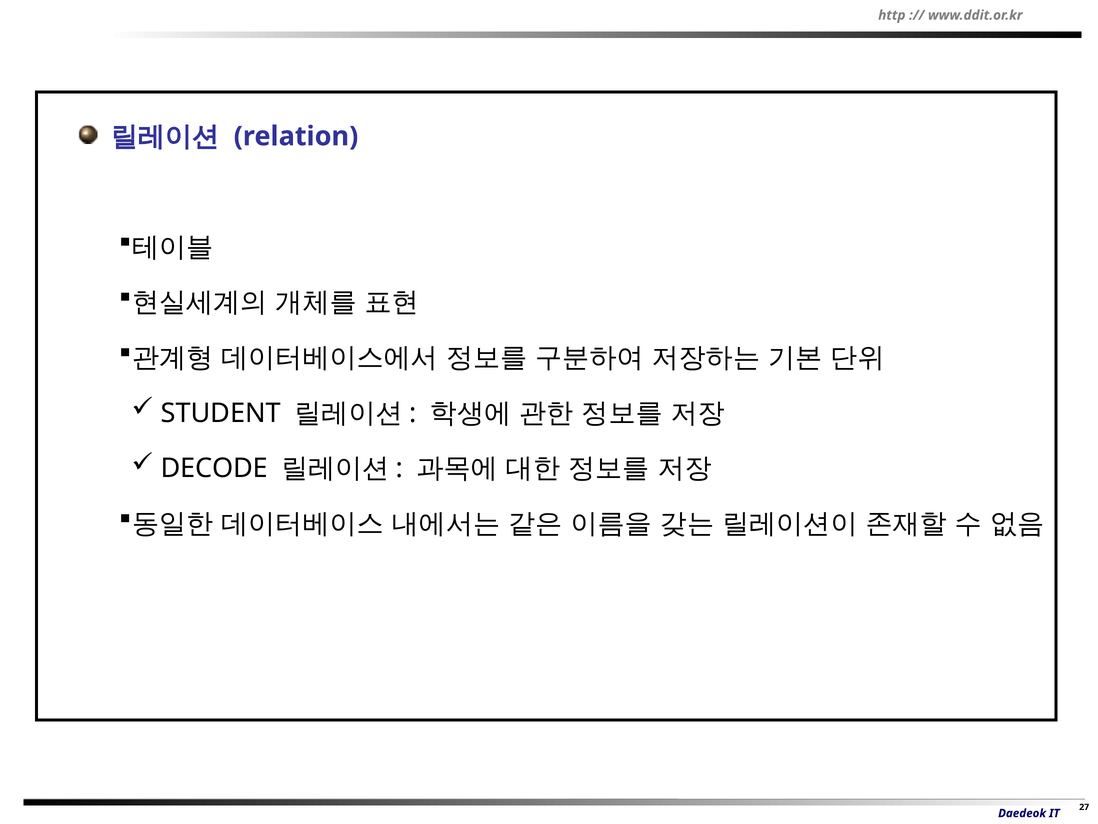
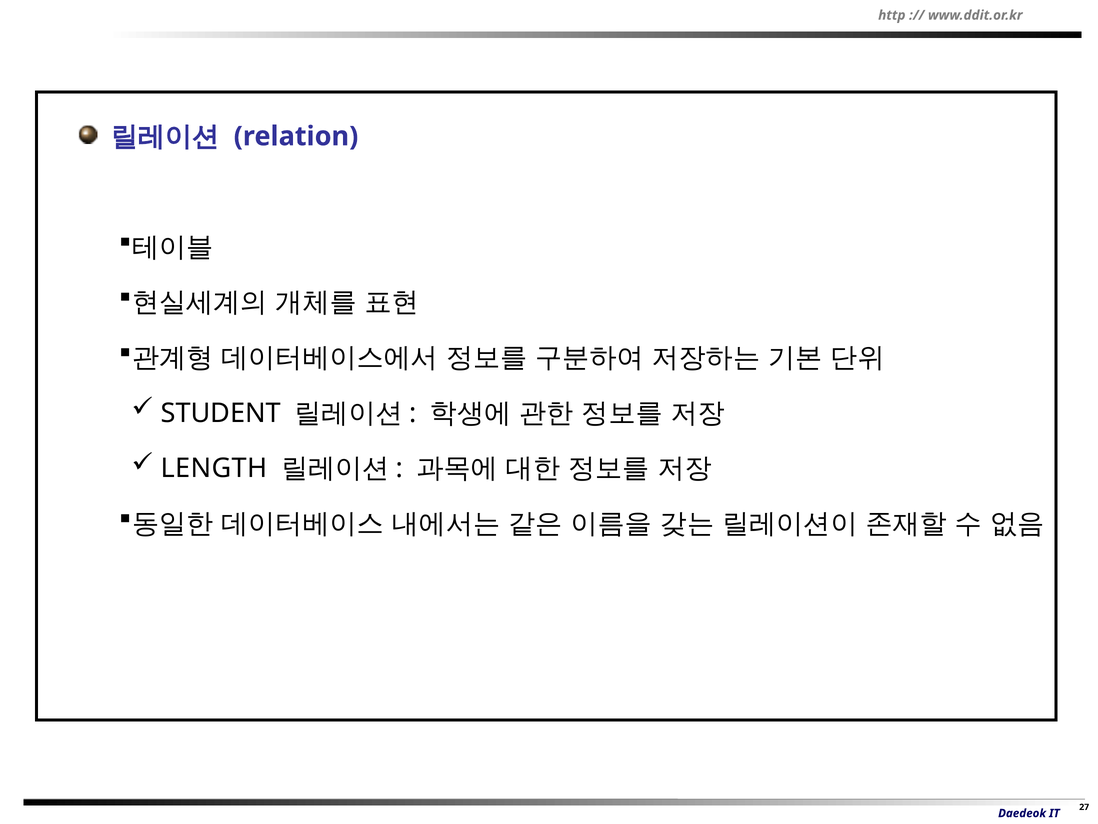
DECODE: DECODE -> LENGTH
